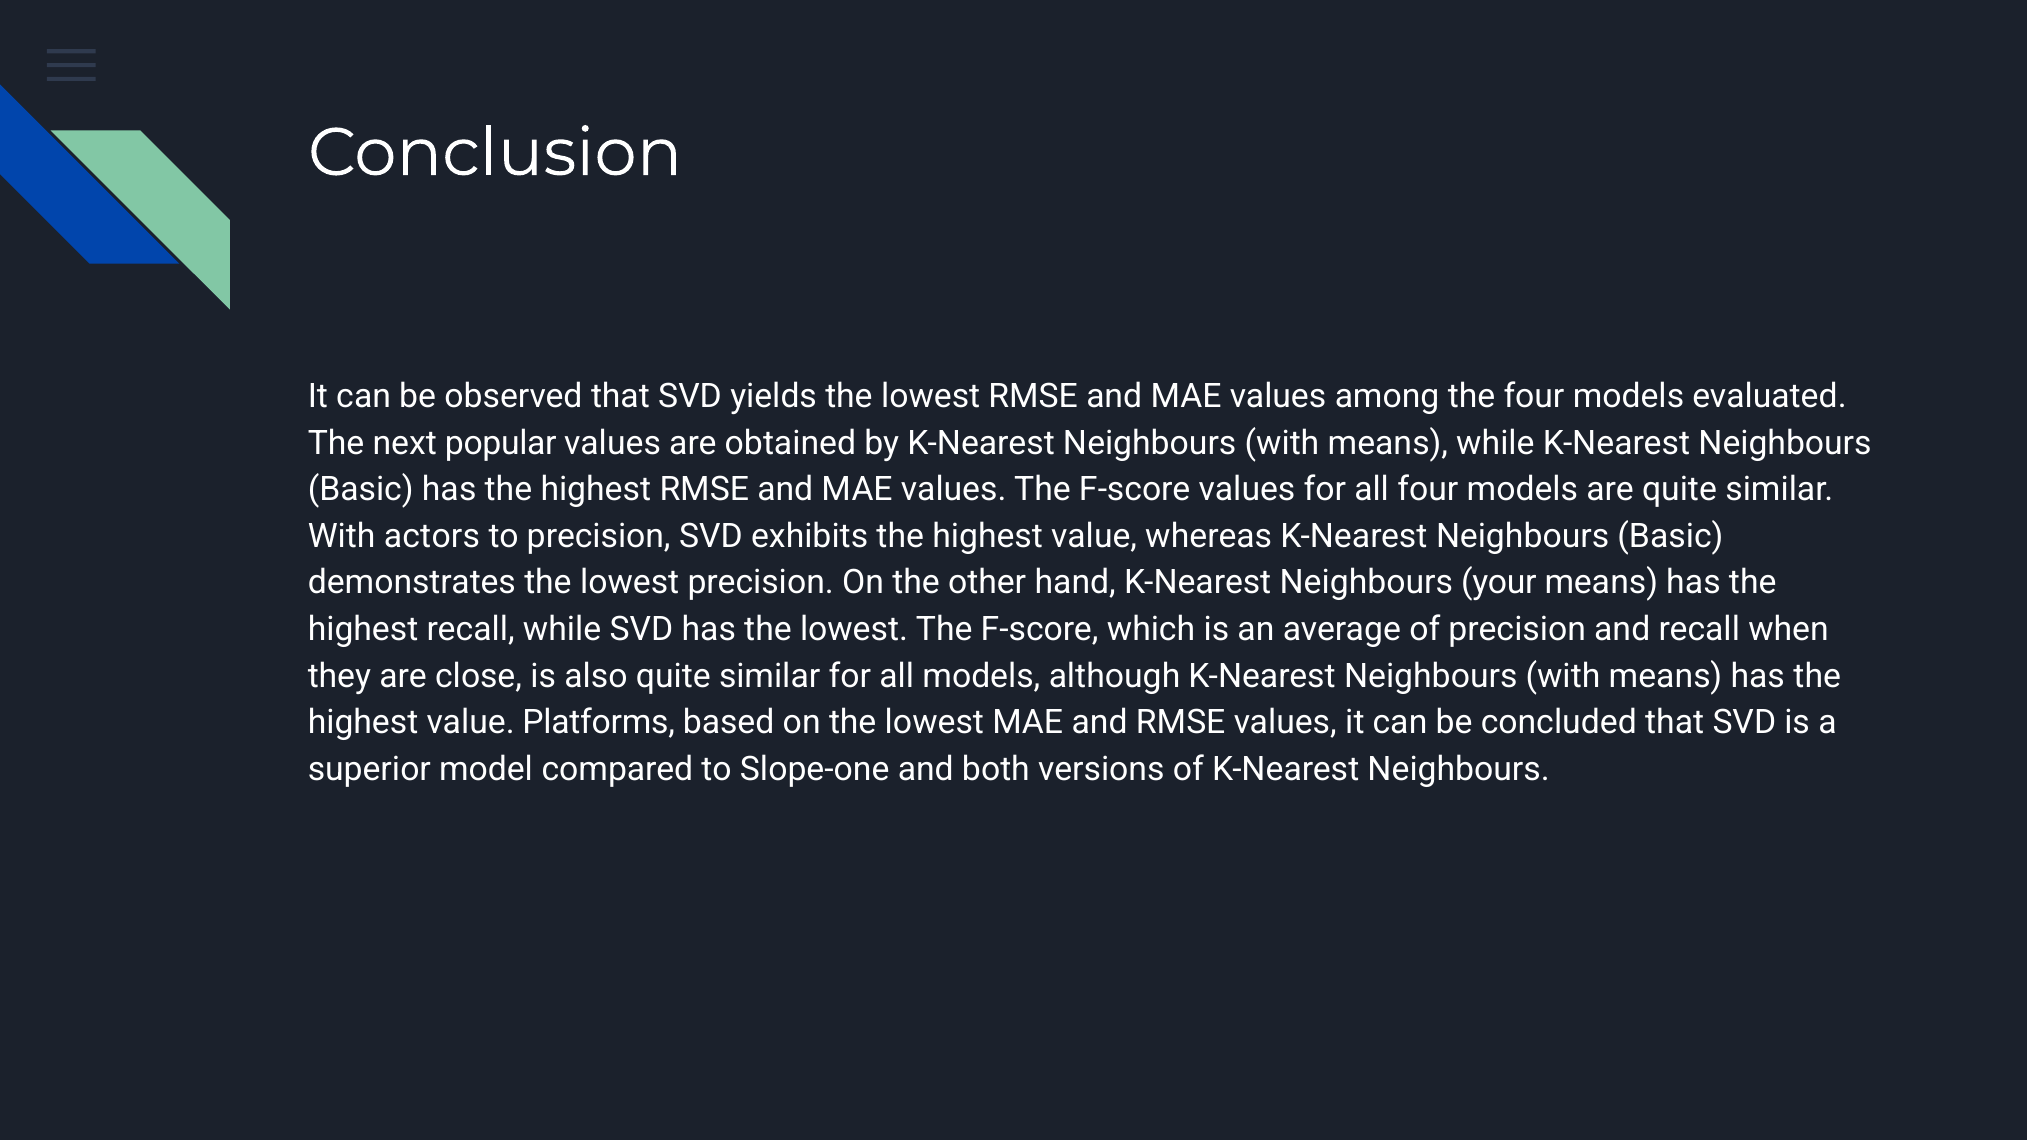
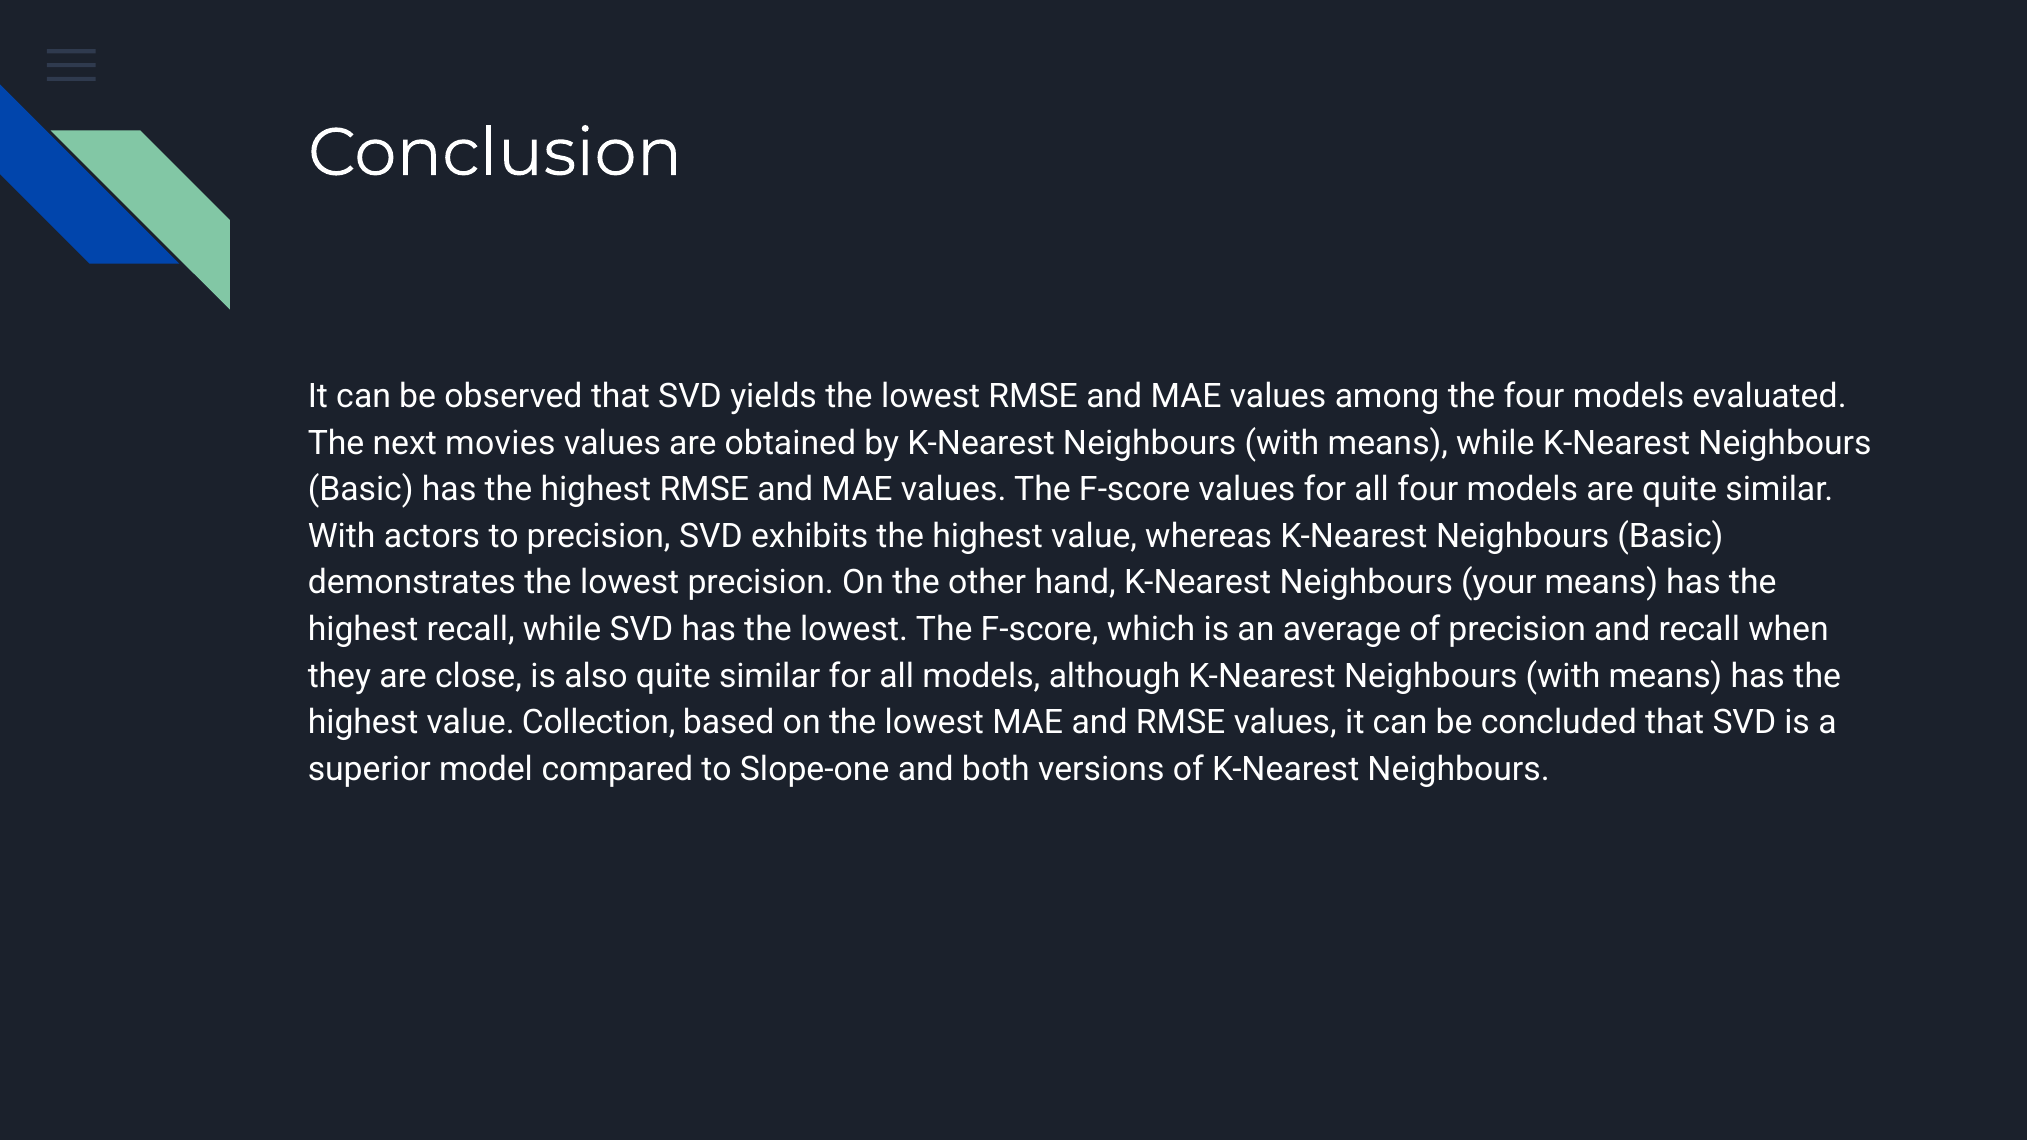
popular: popular -> movies
Platforms: Platforms -> Collection
